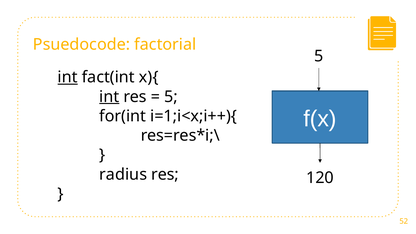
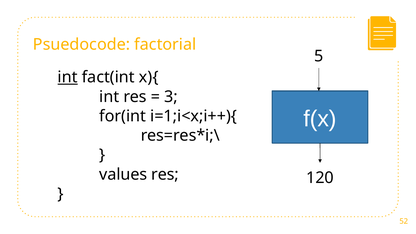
int at (109, 97) underline: present -> none
5 at (171, 97): 5 -> 3
radius: radius -> values
